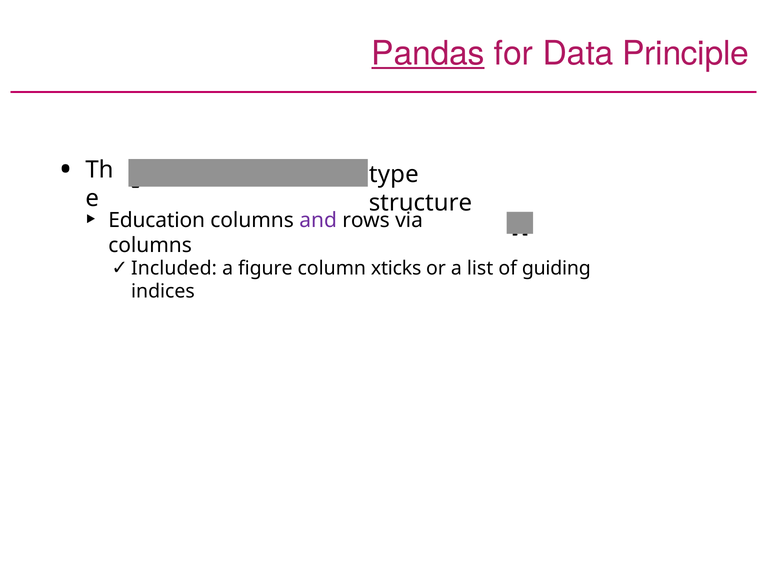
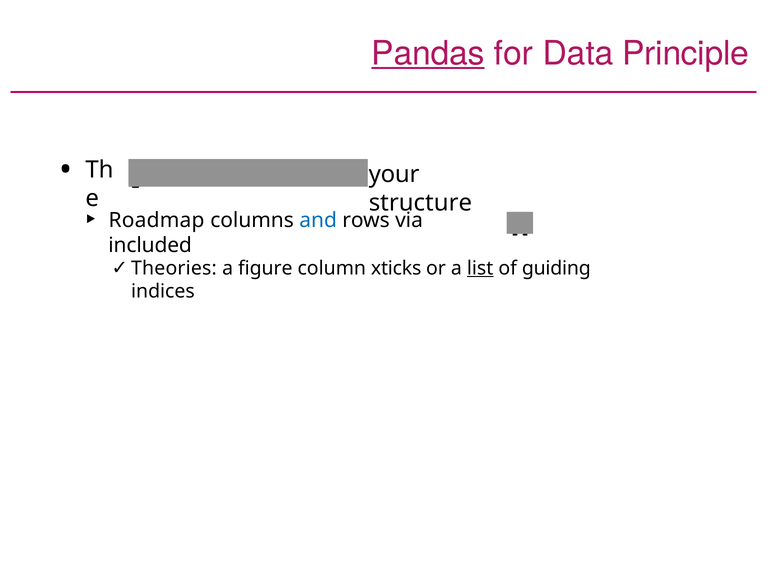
type: type -> your
Education: Education -> Roadmap
and colour: purple -> blue
columns at (150, 245): columns -> included
Included: Included -> Theories
list underline: none -> present
